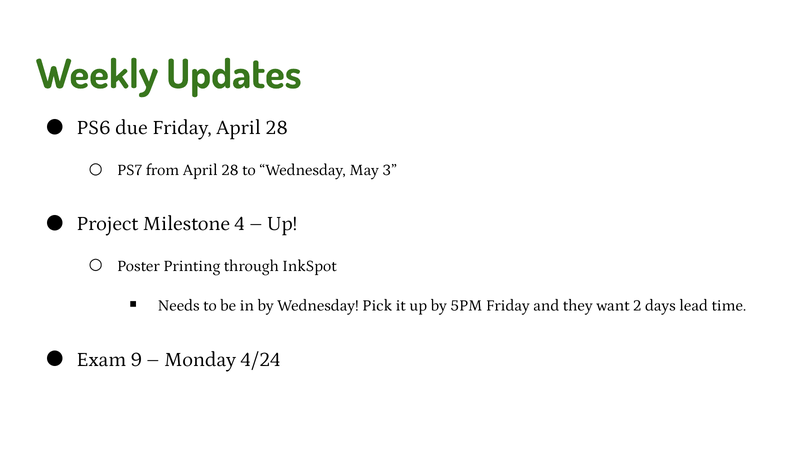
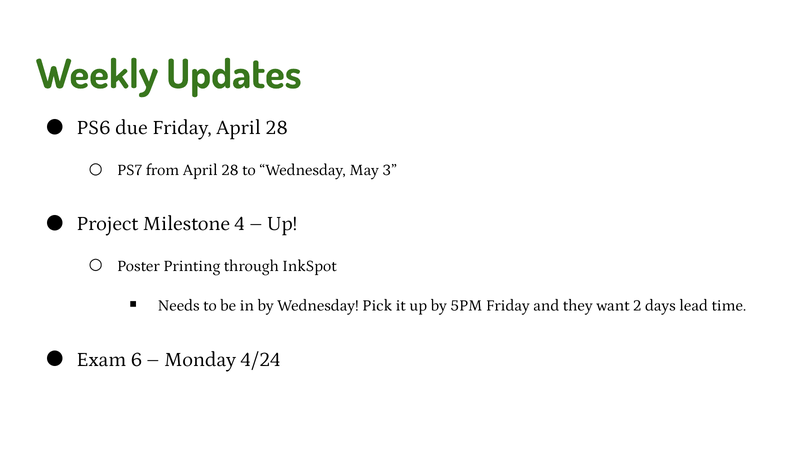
9: 9 -> 6
